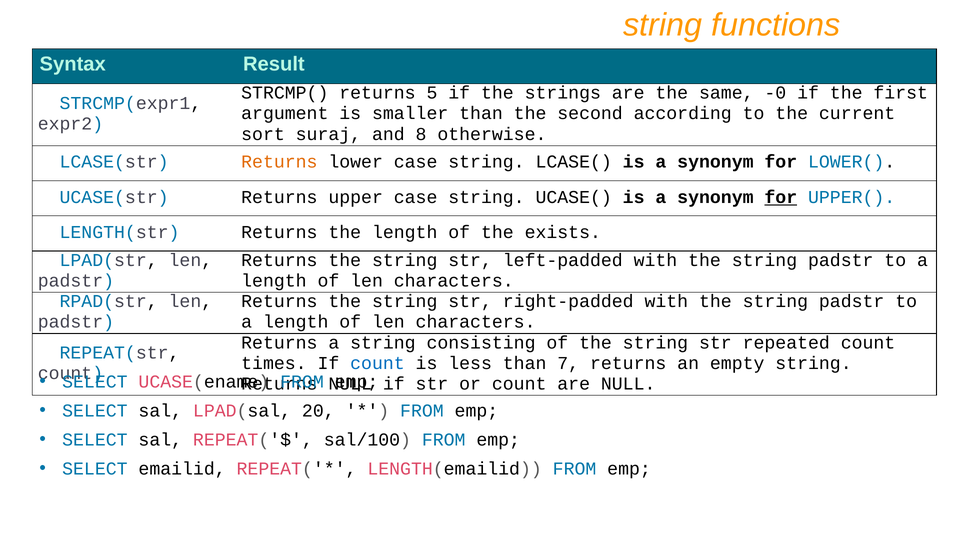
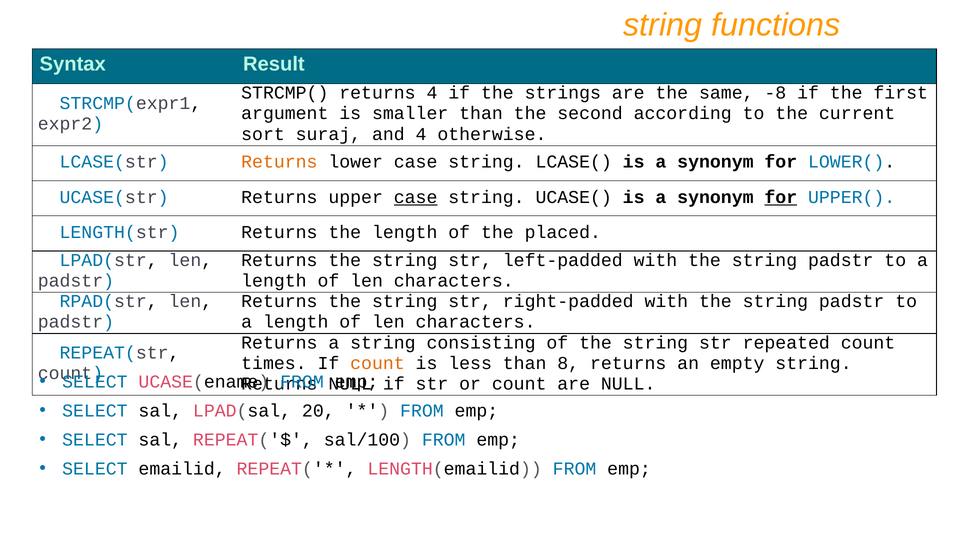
returns 5: 5 -> 4
-0: -0 -> -8
and 8: 8 -> 4
case at (416, 197) underline: none -> present
exists: exists -> placed
count at (377, 363) colour: blue -> orange
7: 7 -> 8
